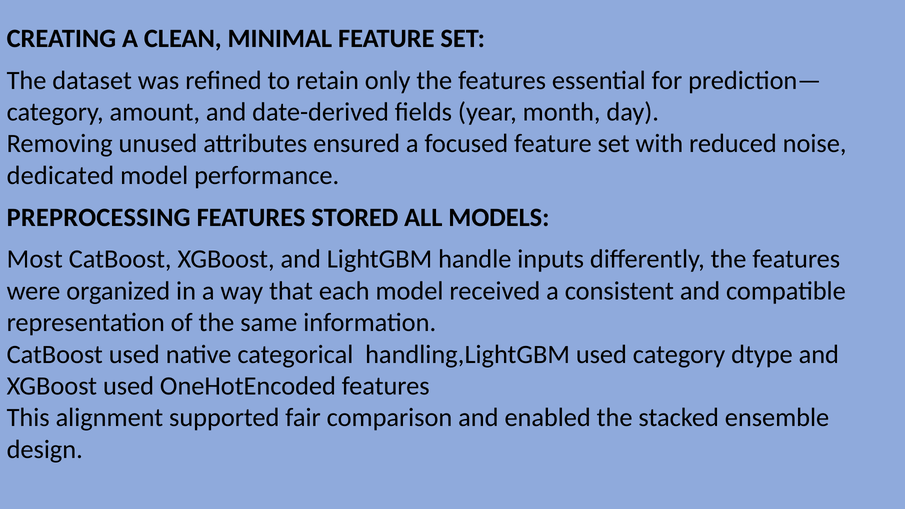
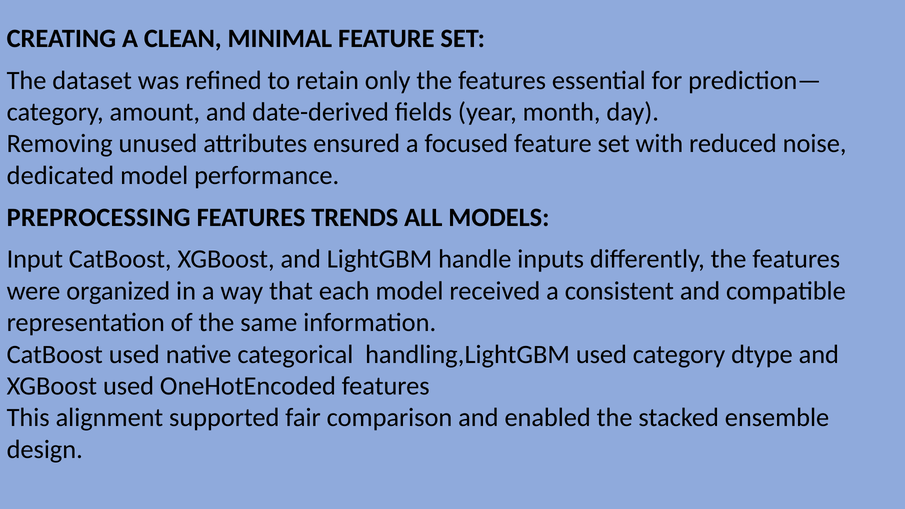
STORED: STORED -> TRENDS
Most: Most -> Input
